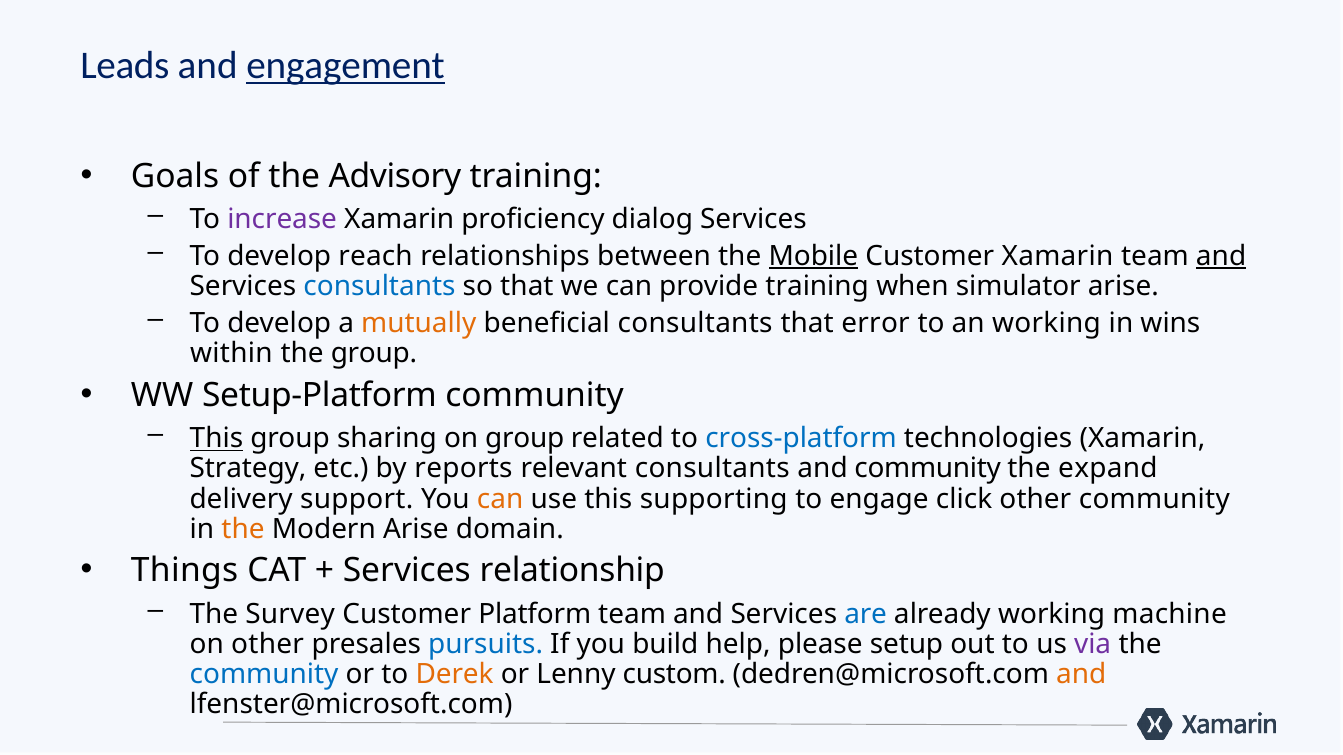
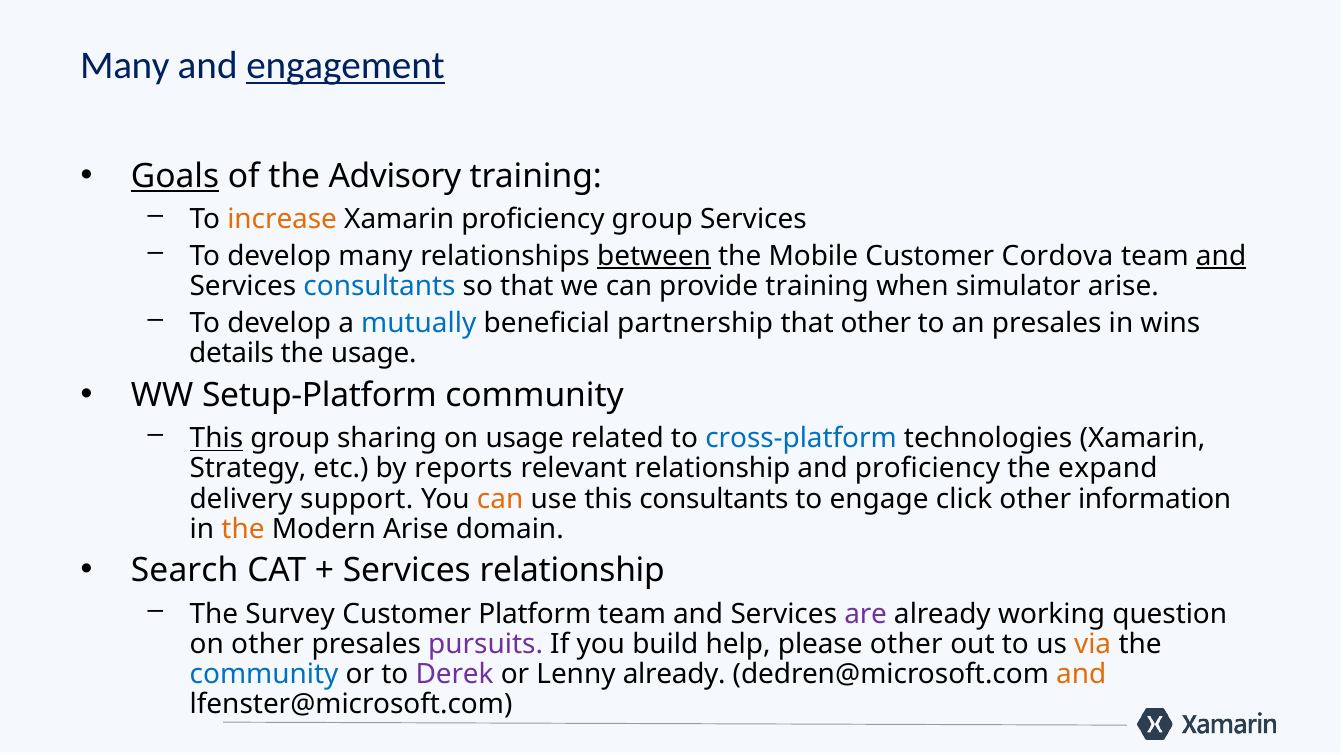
Leads at (125, 66): Leads -> Many
Goals underline: none -> present
increase colour: purple -> orange
proficiency dialog: dialog -> group
develop reach: reach -> many
between underline: none -> present
Mobile underline: present -> none
Customer Xamarin: Xamarin -> Cordova
mutually colour: orange -> blue
beneficial consultants: consultants -> partnership
that error: error -> other
an working: working -> presales
within: within -> details
the group: group -> usage
on group: group -> usage
relevant consultants: consultants -> relationship
and community: community -> proficiency
this supporting: supporting -> consultants
other community: community -> information
Things: Things -> Search
are colour: blue -> purple
machine: machine -> question
pursuits colour: blue -> purple
please setup: setup -> other
via colour: purple -> orange
Derek colour: orange -> purple
Lenny custom: custom -> already
